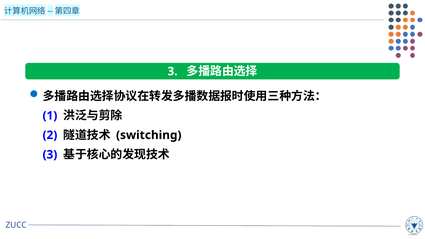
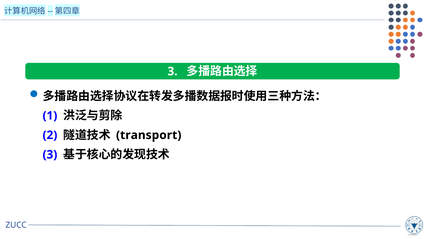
switching: switching -> transport
